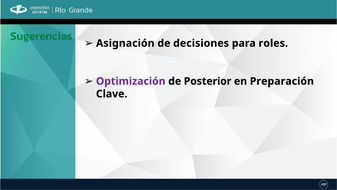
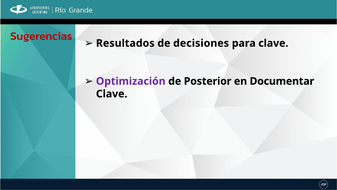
Sugerencias colour: green -> red
Asignación: Asignación -> Resultados
para roles: roles -> clave
Preparación: Preparación -> Documentar
